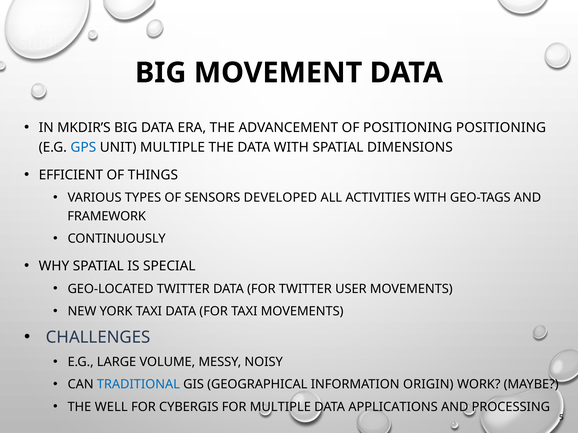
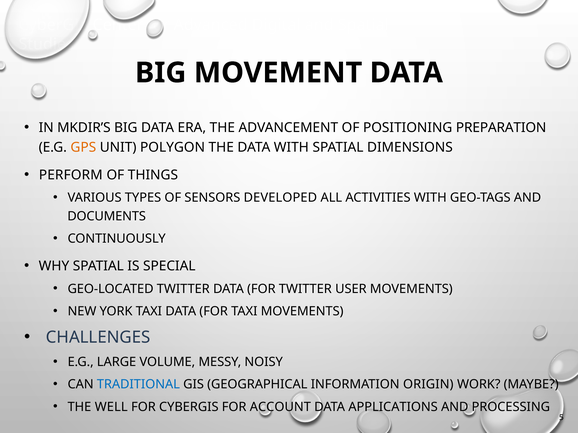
POSITIONING POSITIONING: POSITIONING -> PREPARATION
GPS colour: blue -> orange
UNIT MULTIPLE: MULTIPLE -> POLYGON
EFFICIENT: EFFICIENT -> PERFORM
FRAMEWORK: FRAMEWORK -> DOCUMENTS
FOR MULTIPLE: MULTIPLE -> ACCOUNT
